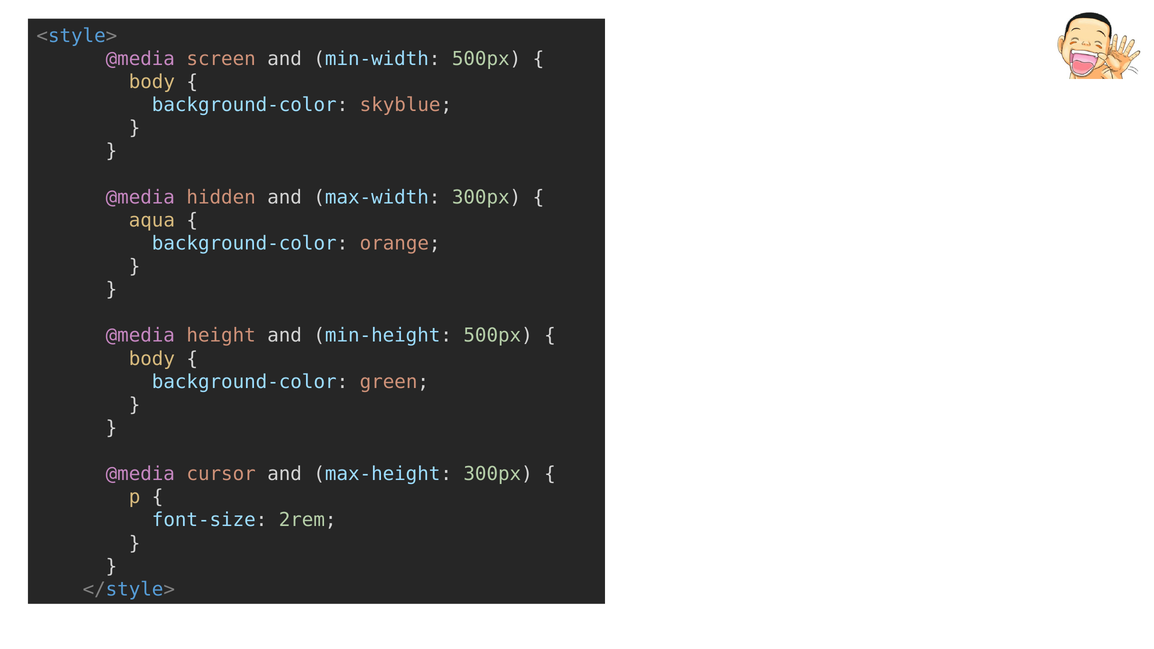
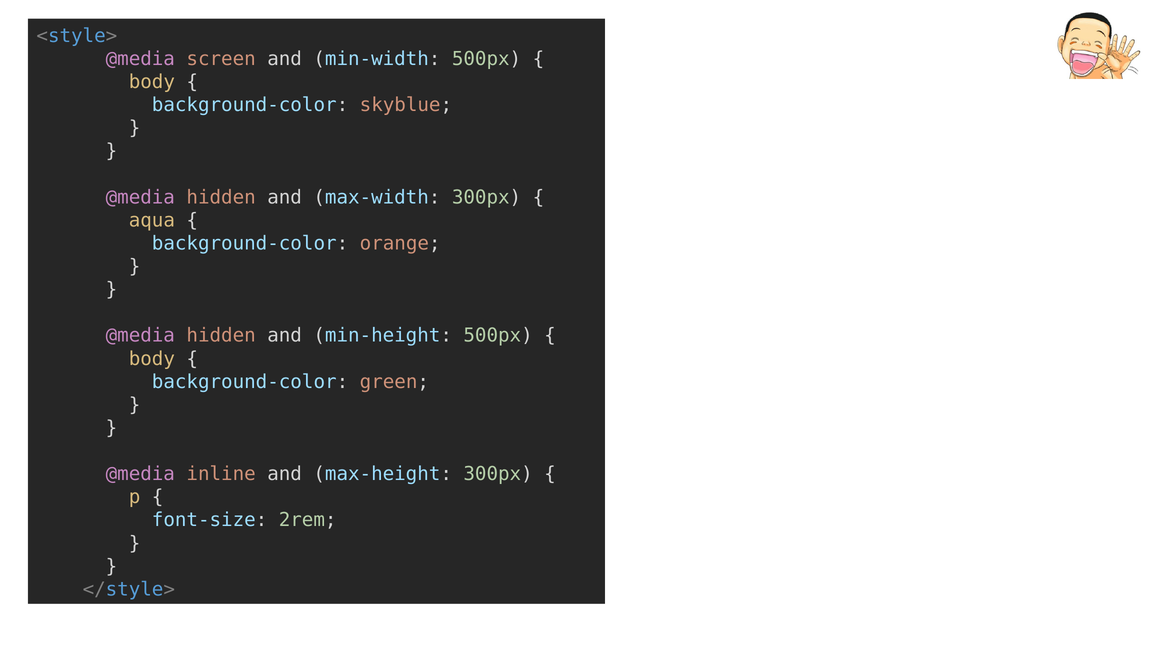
height at (221, 336): height -> hidden
cursor: cursor -> inline
